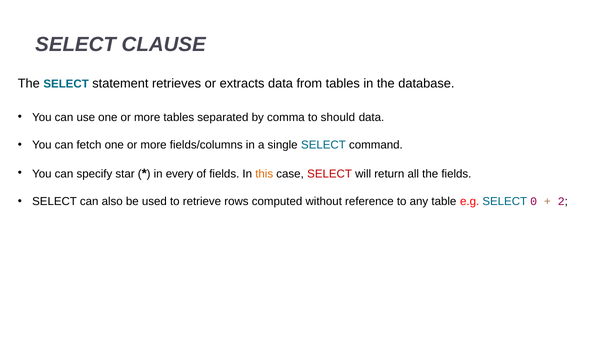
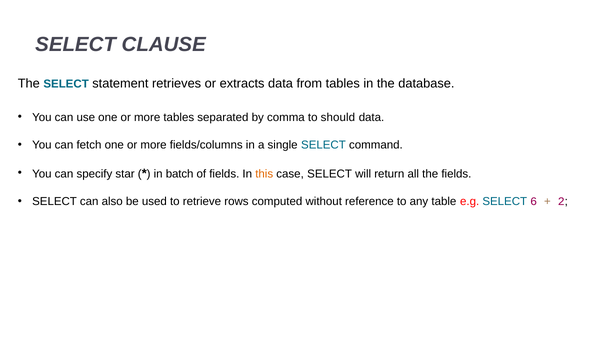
every: every -> batch
SELECT at (330, 174) colour: red -> black
0: 0 -> 6
